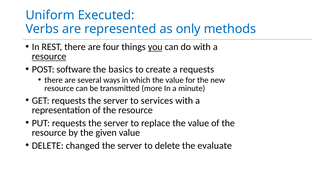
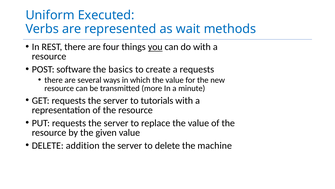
only: only -> wait
resource at (49, 56) underline: present -> none
services: services -> tutorials
changed: changed -> addition
evaluate: evaluate -> machine
